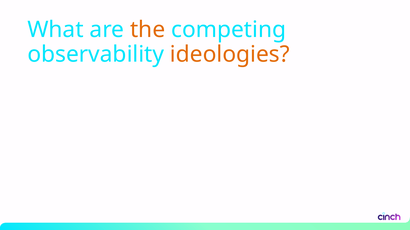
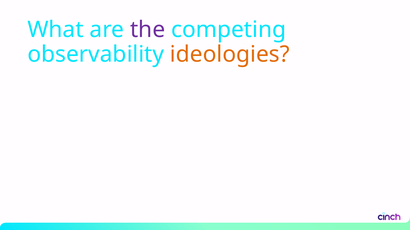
the colour: orange -> purple
